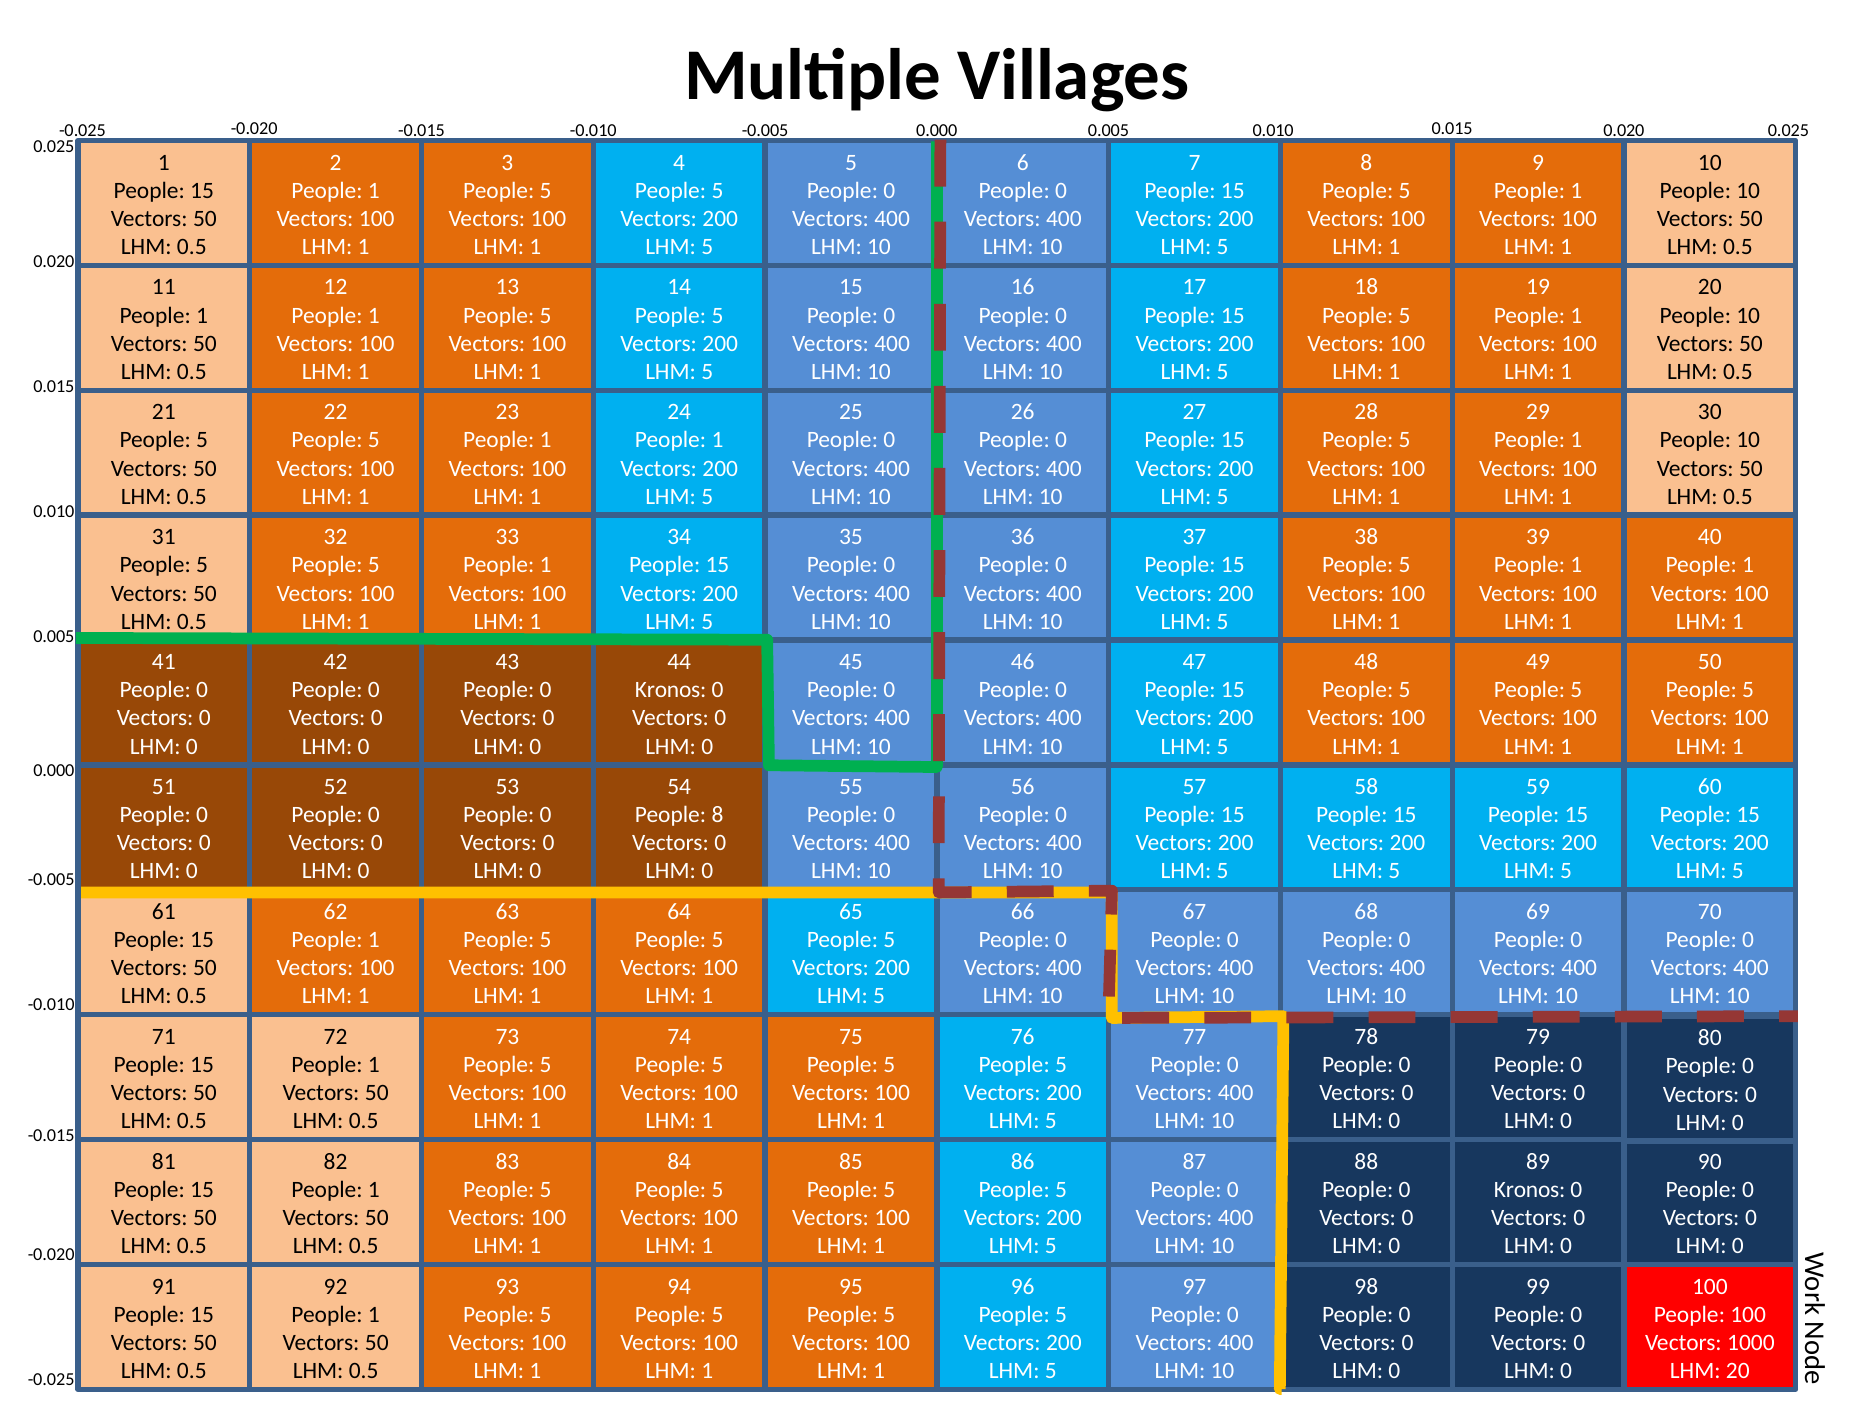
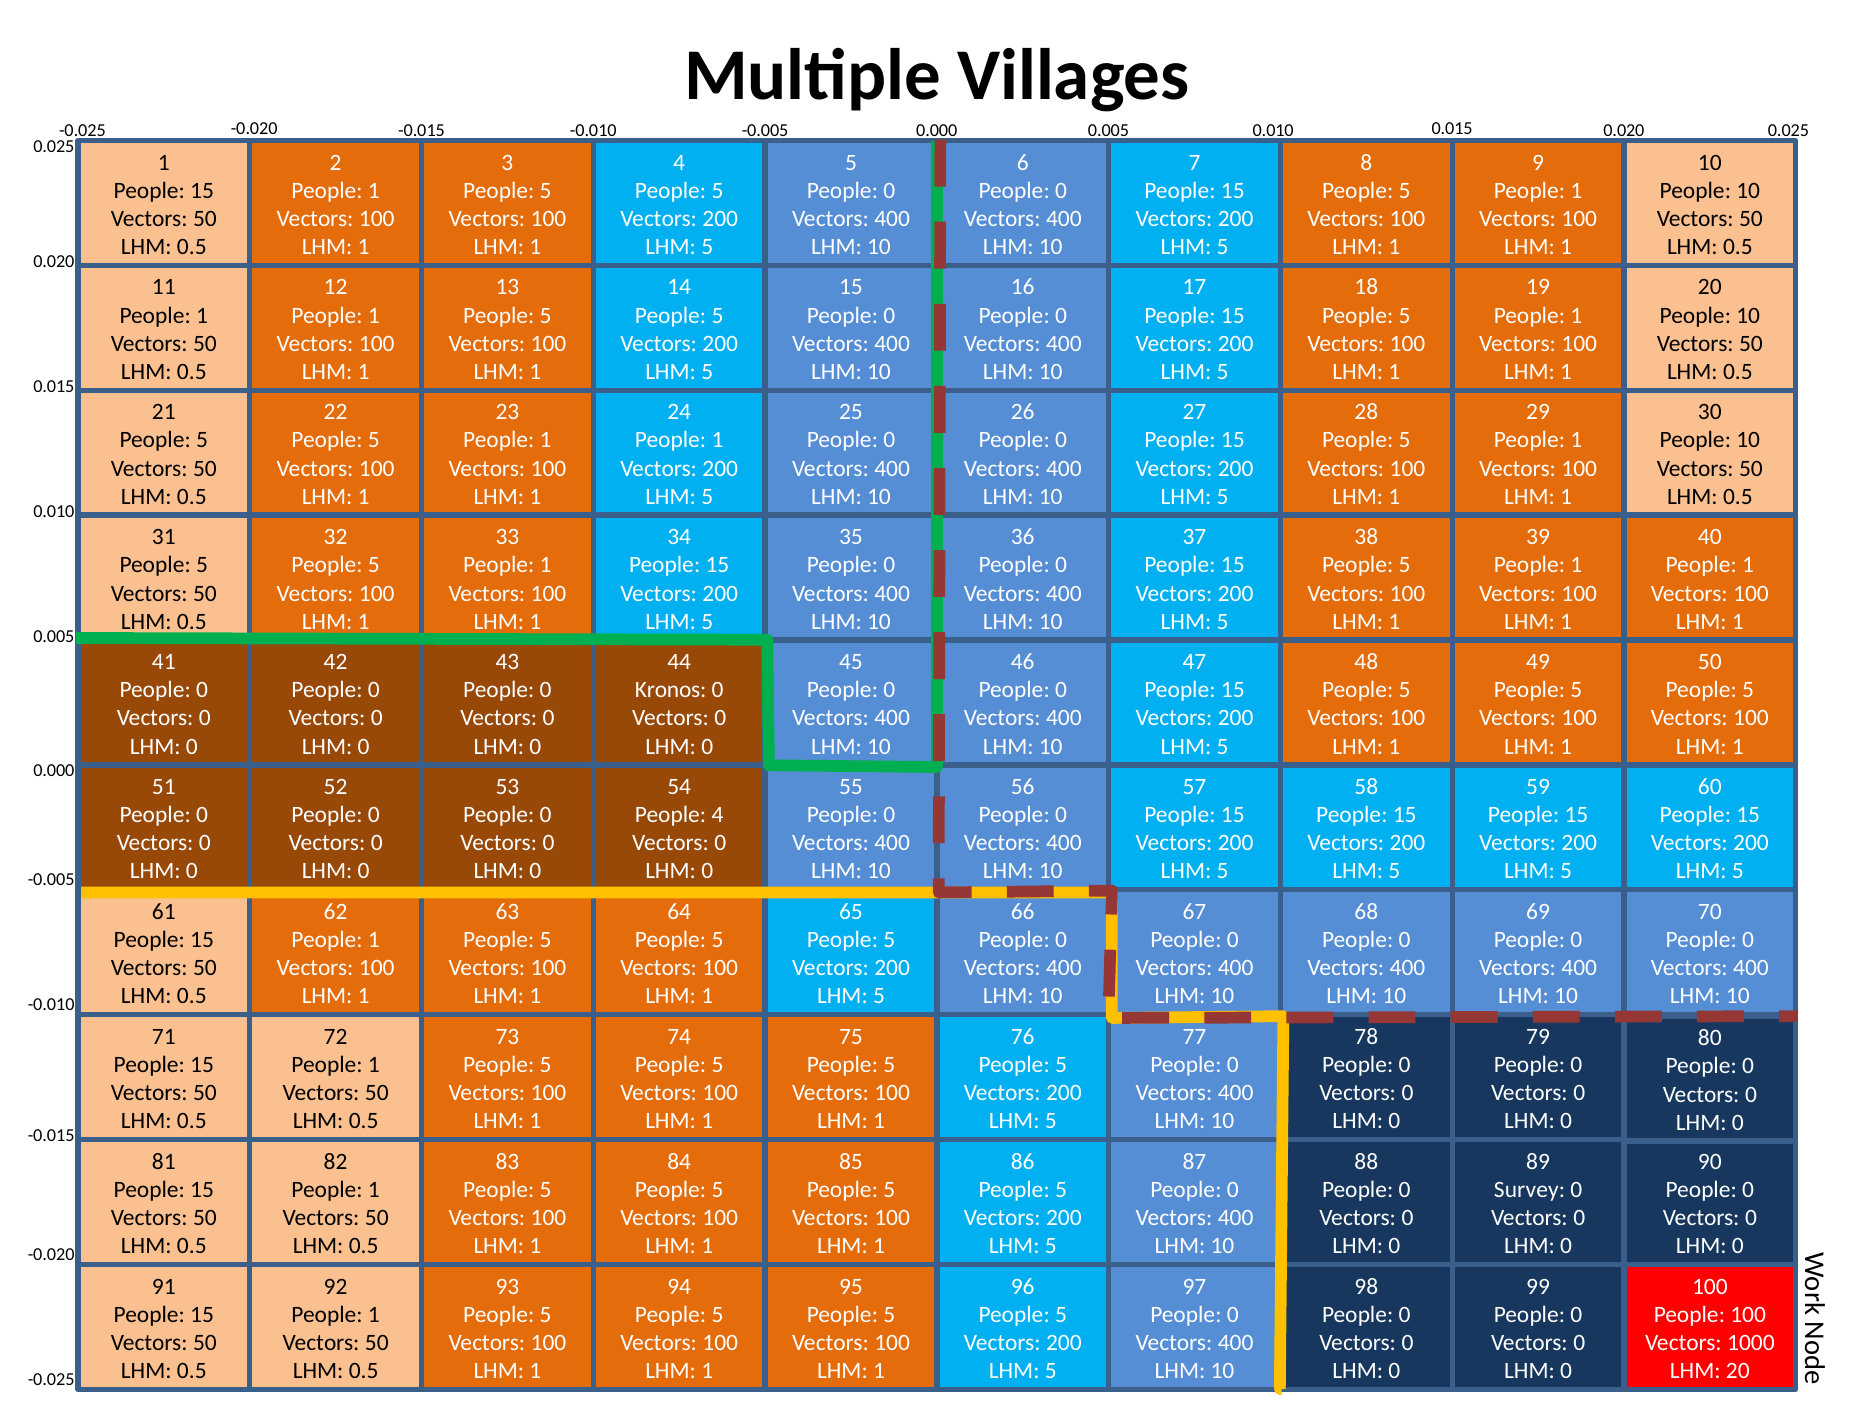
People 8: 8 -> 4
Kronos at (1530, 1190): Kronos -> Survey
